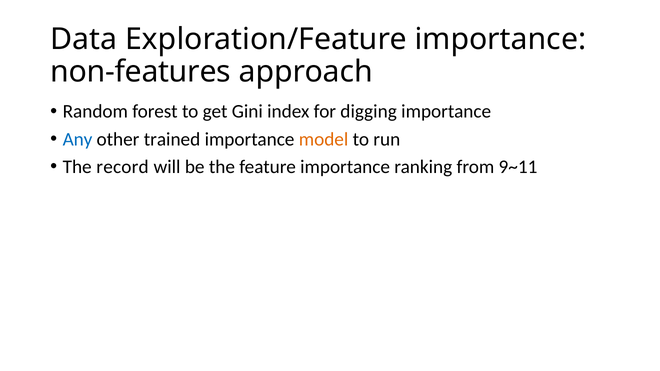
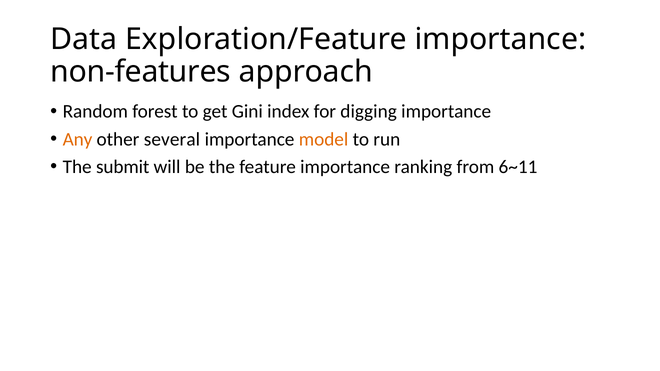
Any colour: blue -> orange
trained: trained -> several
record: record -> submit
9~11: 9~11 -> 6~11
